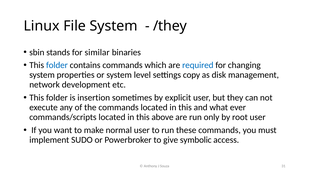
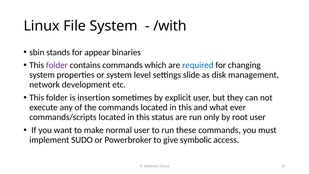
/they: /they -> /with
similar: similar -> appear
folder at (57, 65) colour: blue -> purple
copy: copy -> slide
above: above -> status
